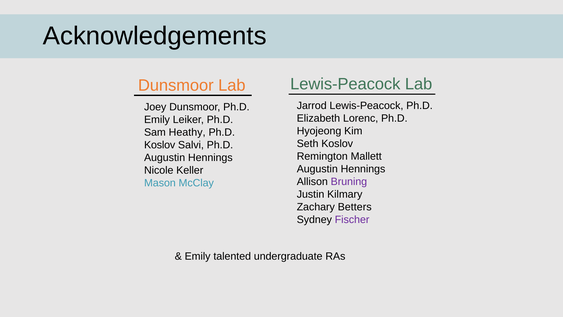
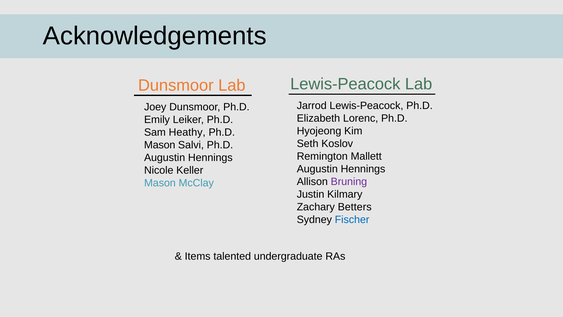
Koslov at (160, 145): Koslov -> Mason
Fischer colour: purple -> blue
Emily at (198, 256): Emily -> Items
